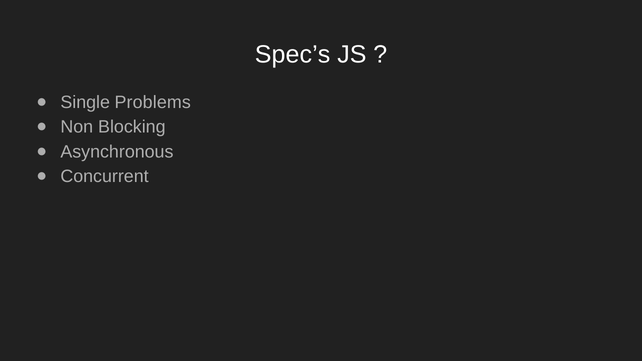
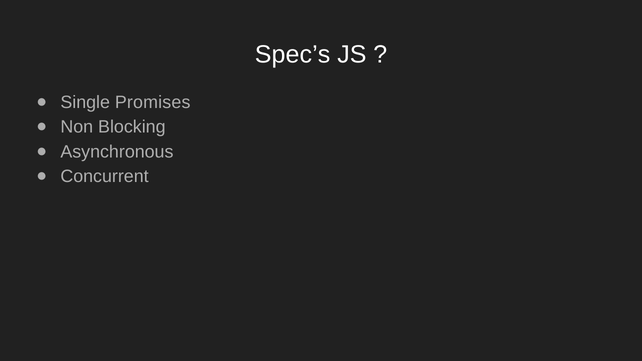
Problems: Problems -> Promises
